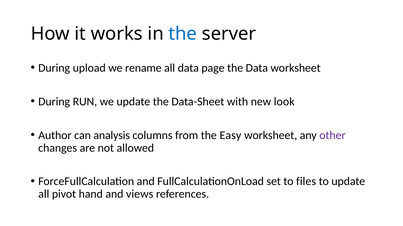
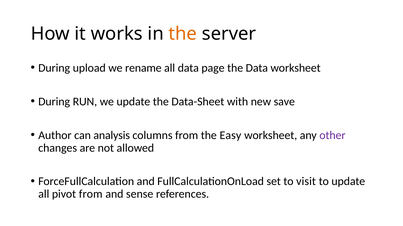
the at (183, 34) colour: blue -> orange
look: look -> save
files: files -> visit
pivot hand: hand -> from
views: views -> sense
